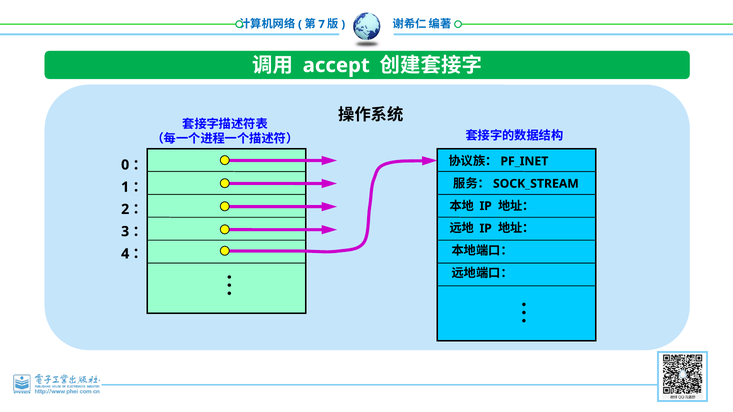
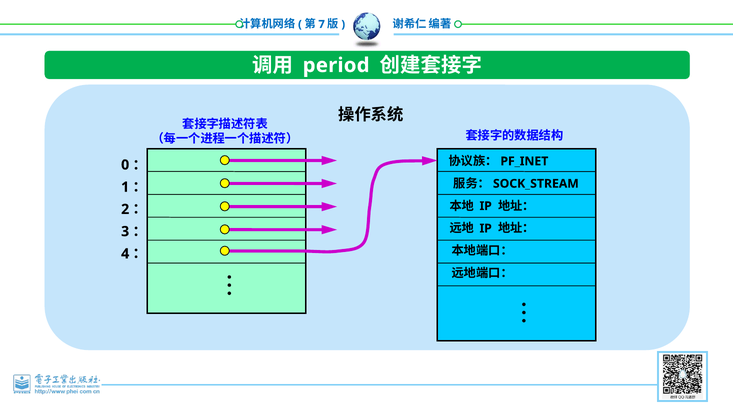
accept: accept -> period
